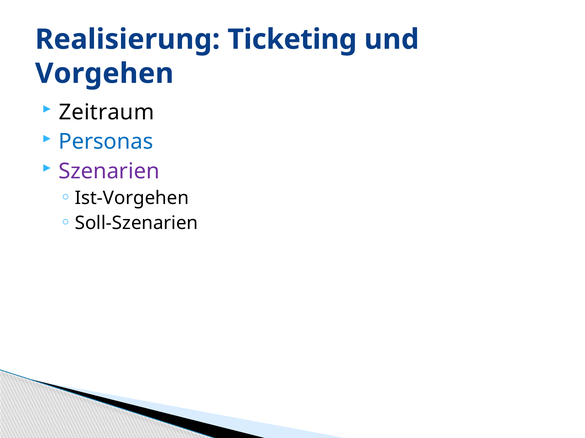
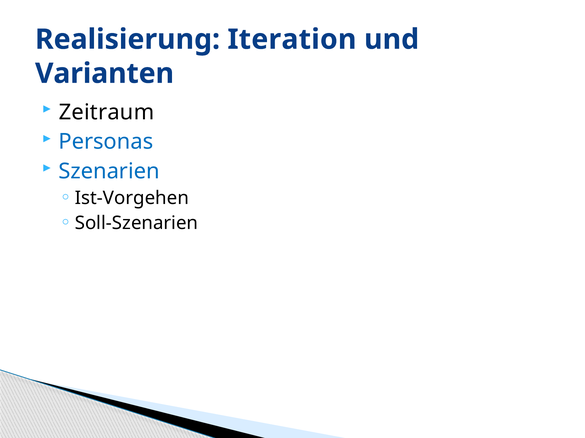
Ticketing: Ticketing -> Iteration
Vorgehen: Vorgehen -> Varianten
Szenarien colour: purple -> blue
